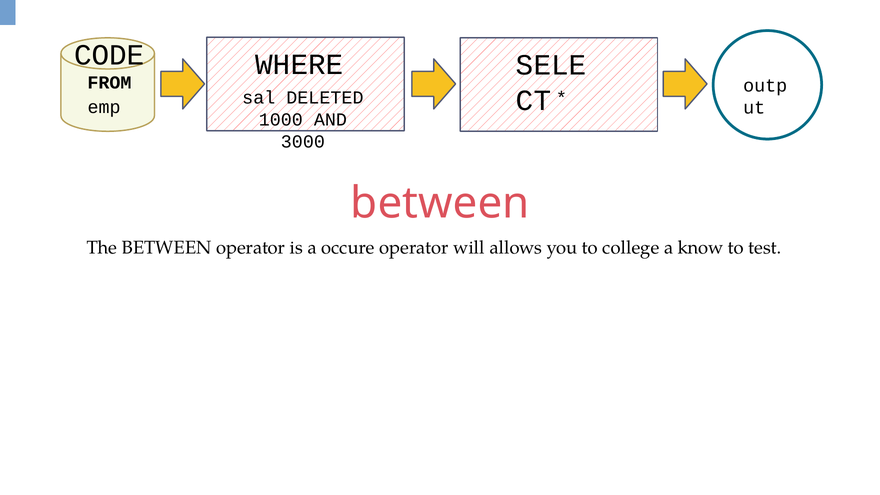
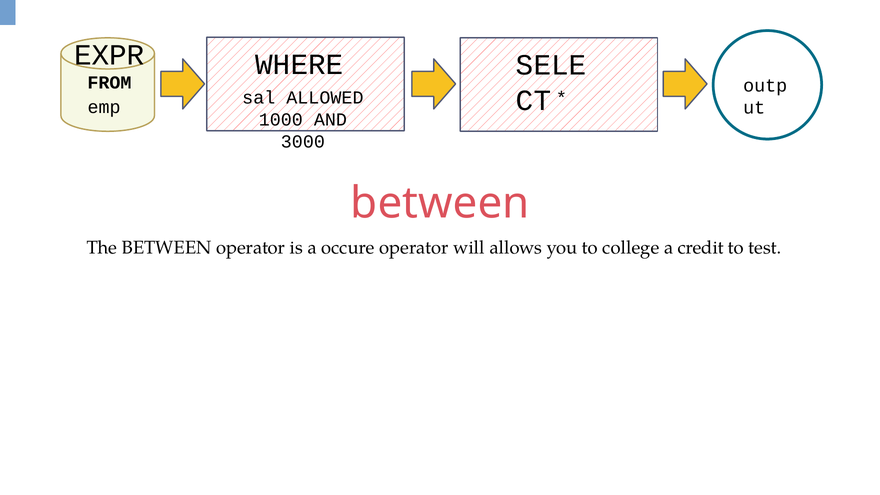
CODE: CODE -> EXPR
DELETED: DELETED -> ALLOWED
know: know -> credit
